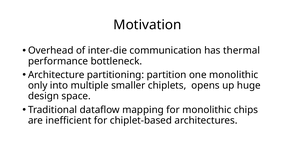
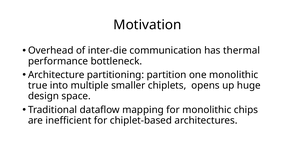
only: only -> true
